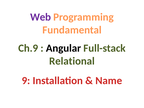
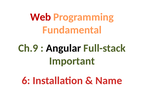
Web colour: purple -> red
Relational: Relational -> Important
9: 9 -> 6
